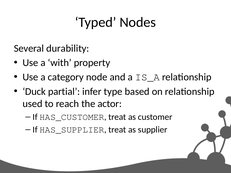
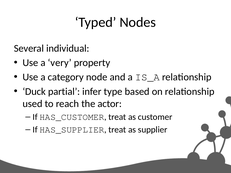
durability: durability -> individual
with: with -> very
